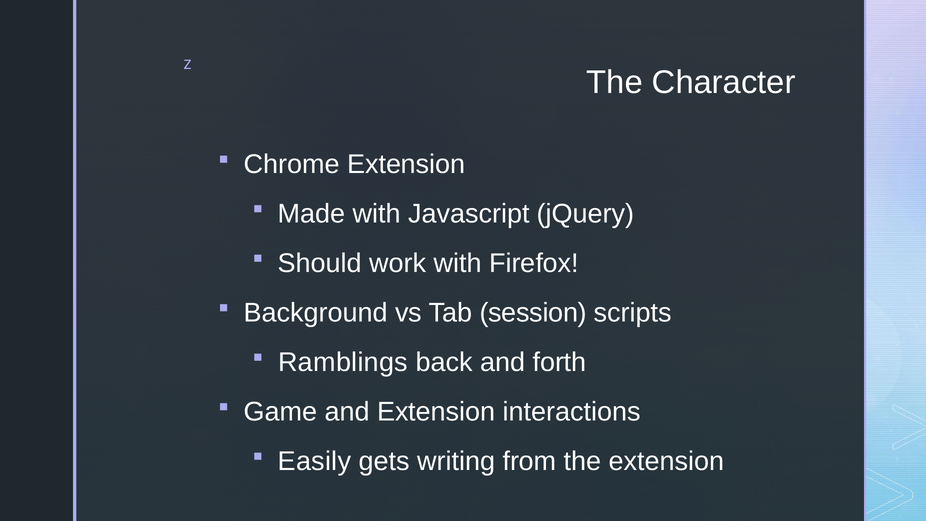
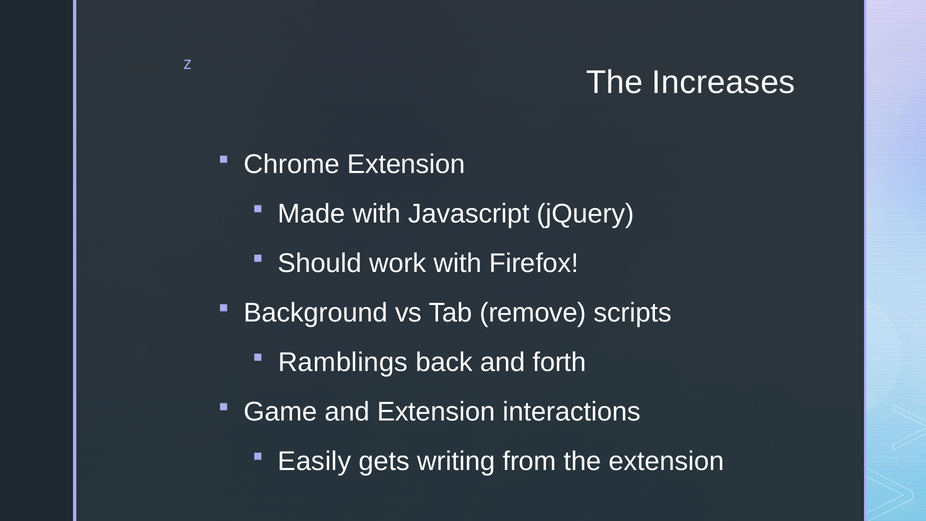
Character: Character -> Increases
session: session -> remove
